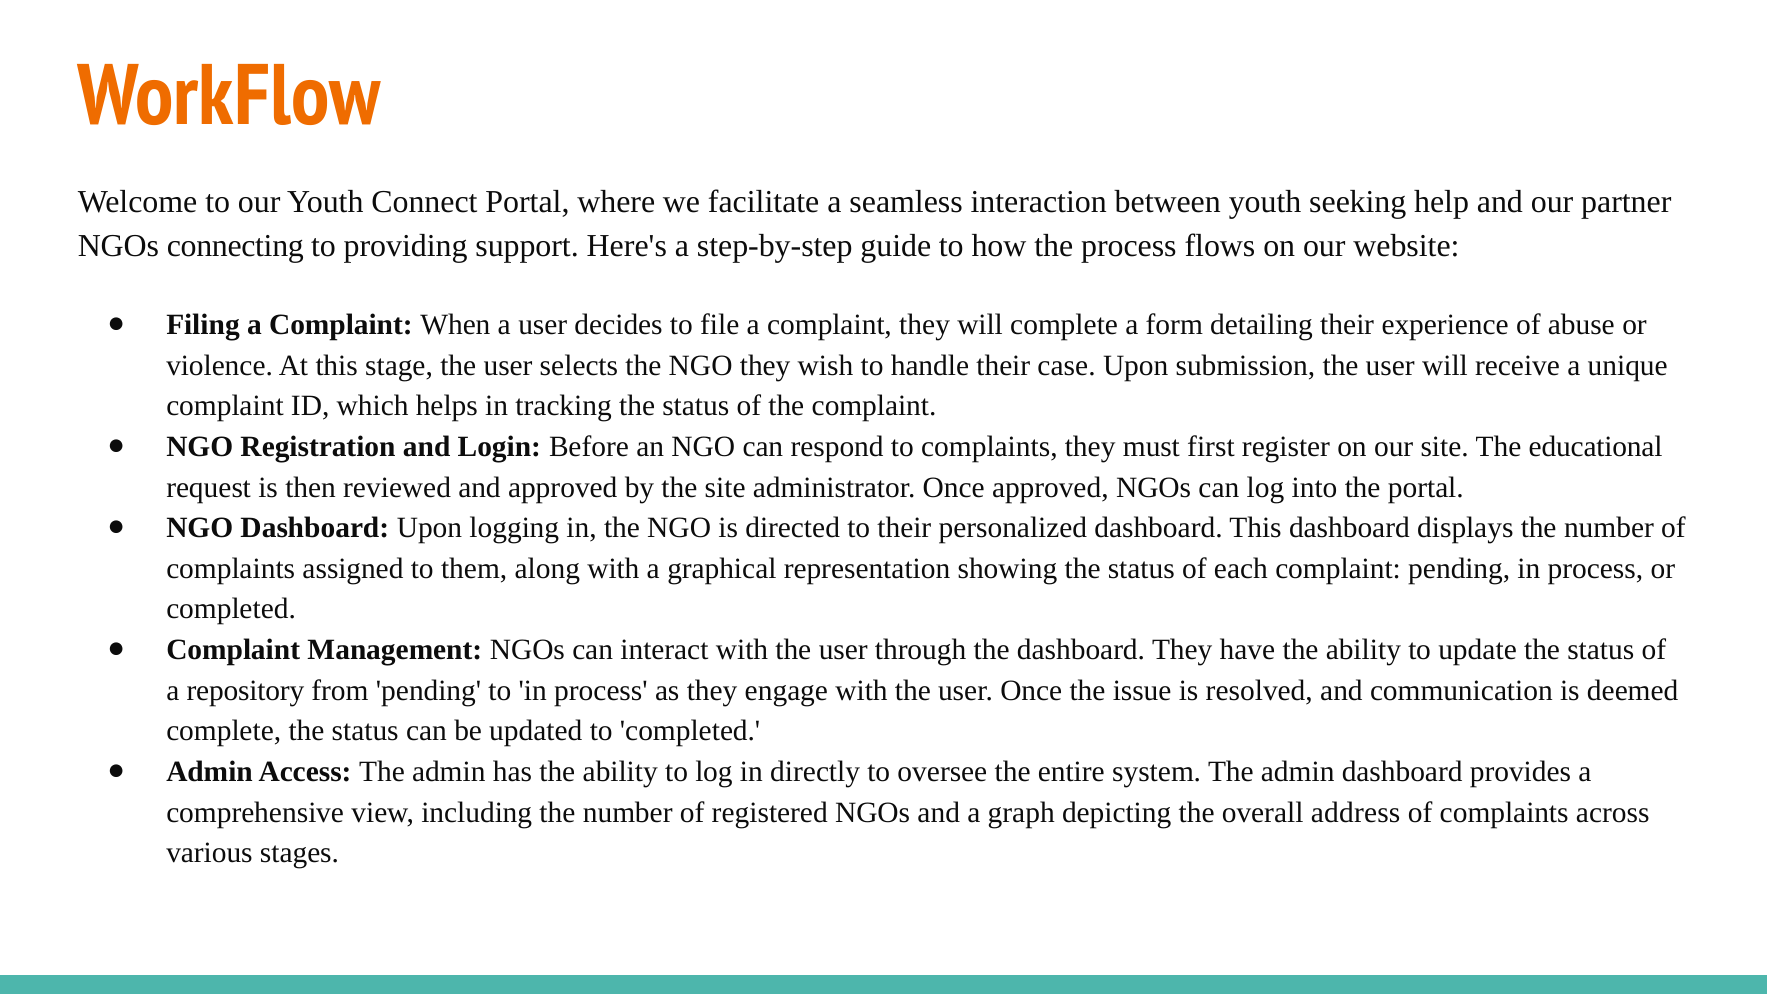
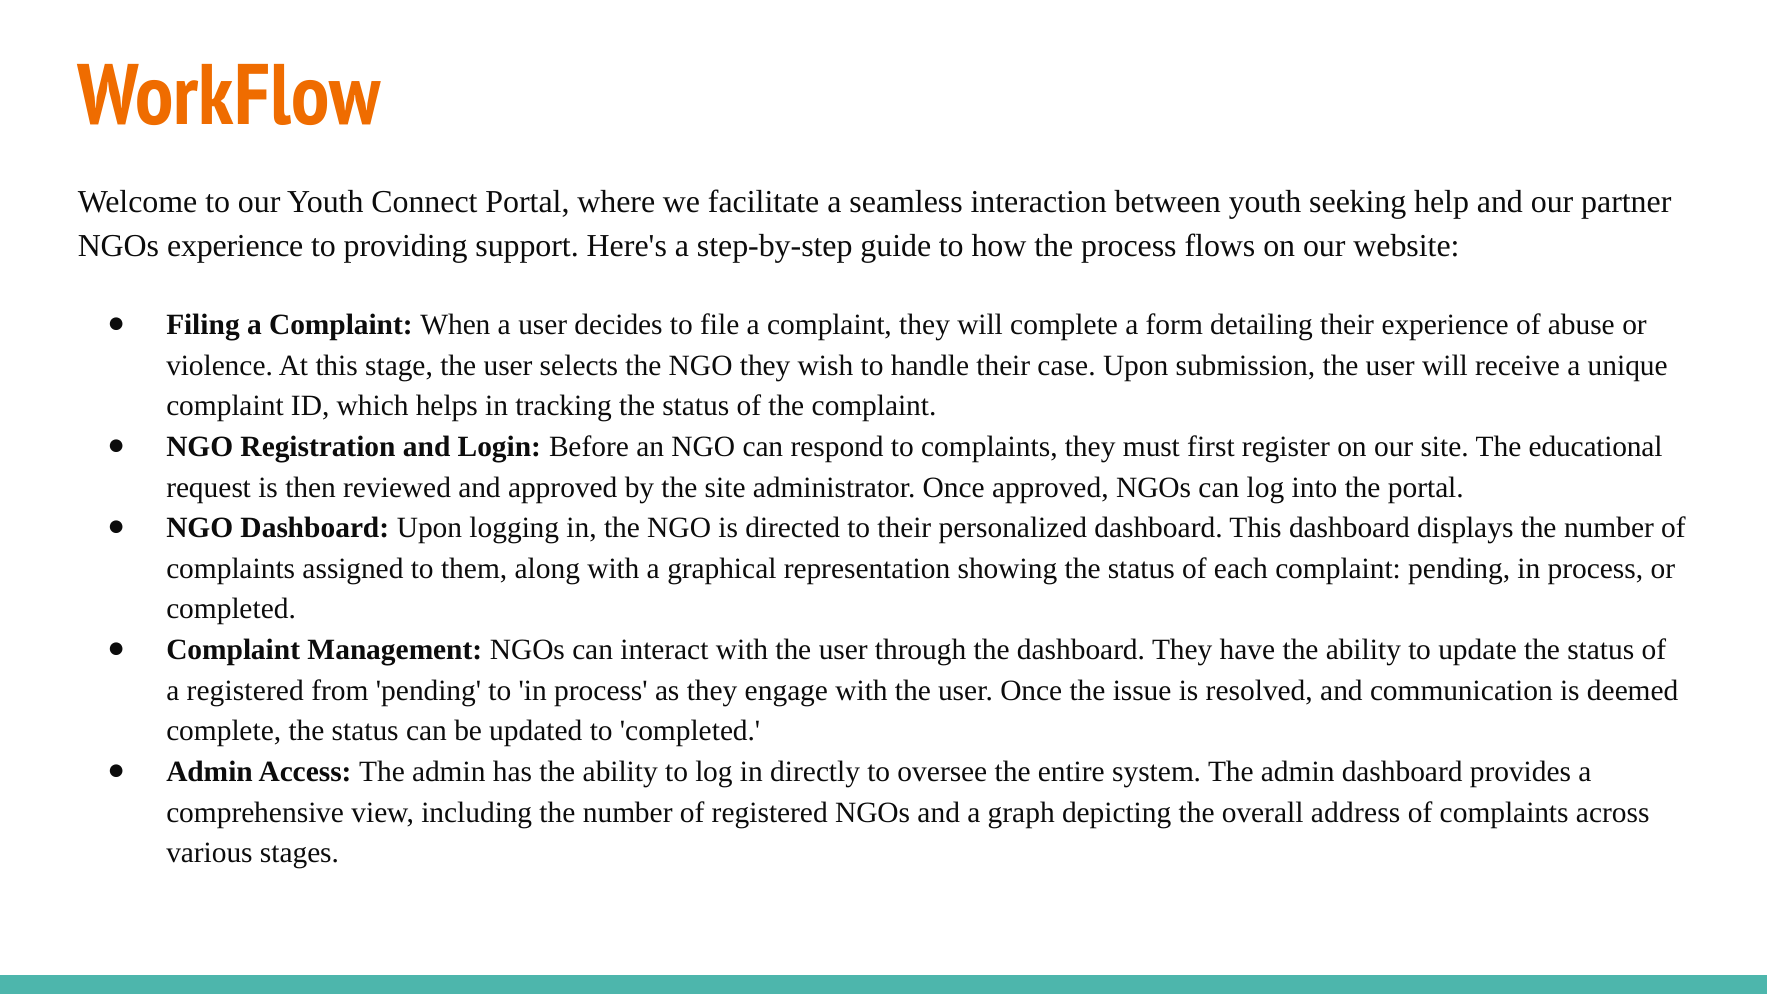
NGOs connecting: connecting -> experience
a repository: repository -> registered
